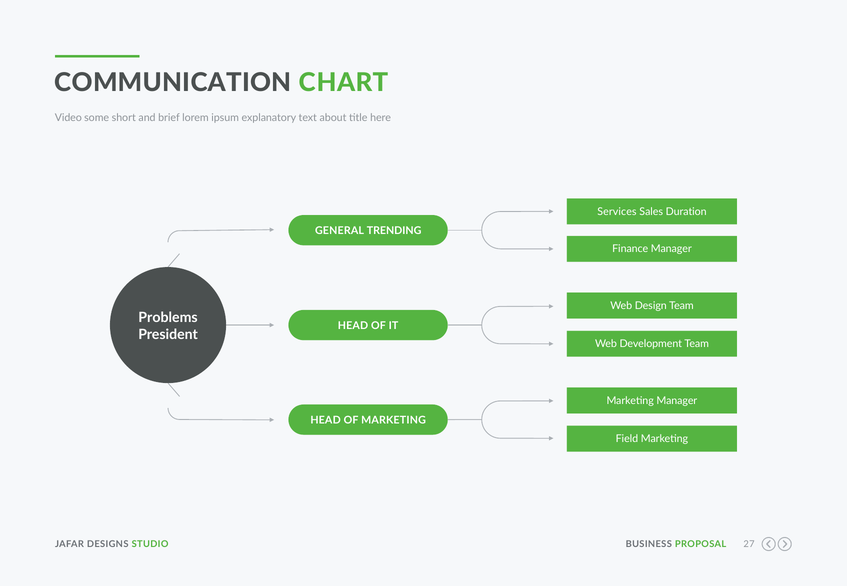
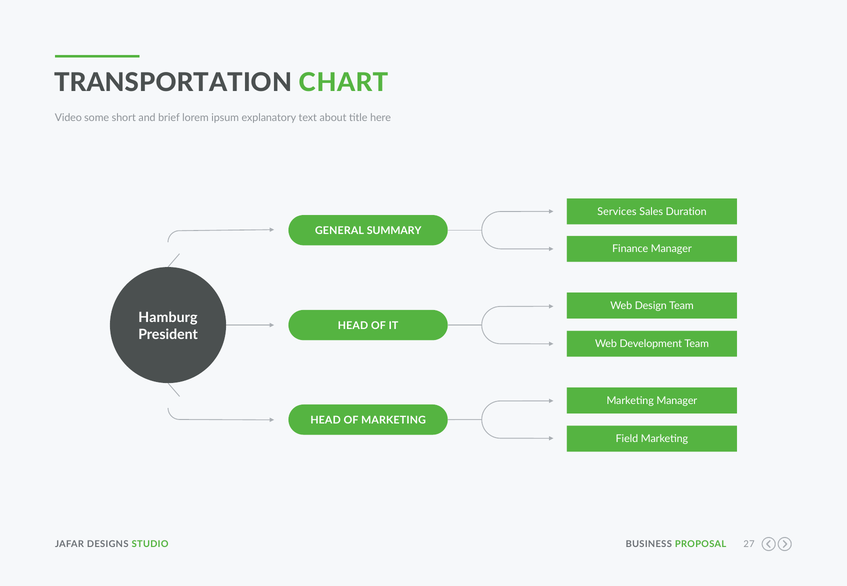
COMMUNICATION: COMMUNICATION -> TRANSPORTATION
TRENDING: TRENDING -> SUMMARY
Problems: Problems -> Hamburg
